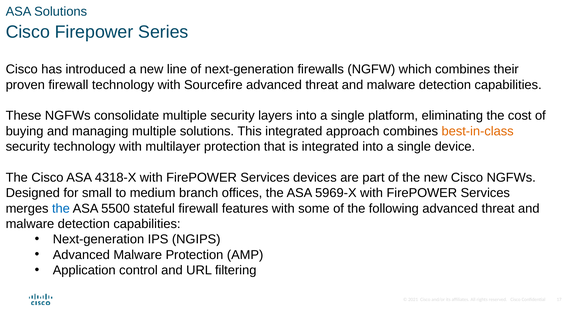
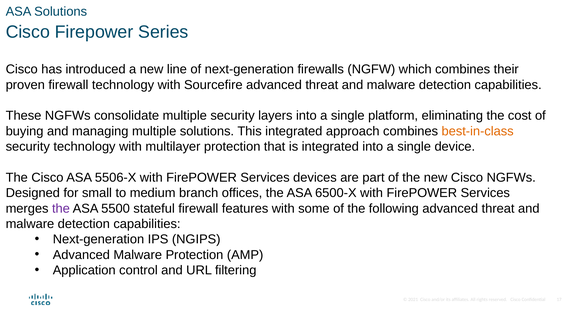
4318-X: 4318-X -> 5506-X
5969-X: 5969-X -> 6500-X
the at (61, 209) colour: blue -> purple
